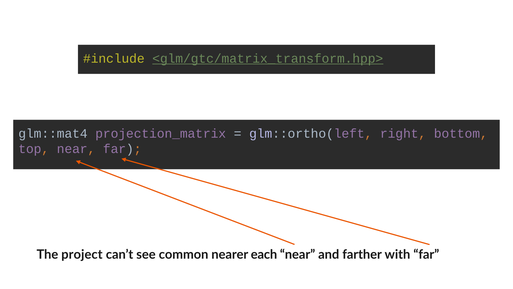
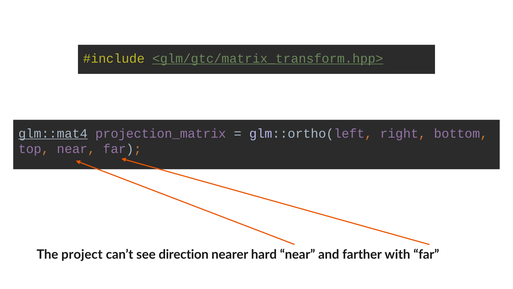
glm::mat4 underline: none -> present
common: common -> direction
each: each -> hard
